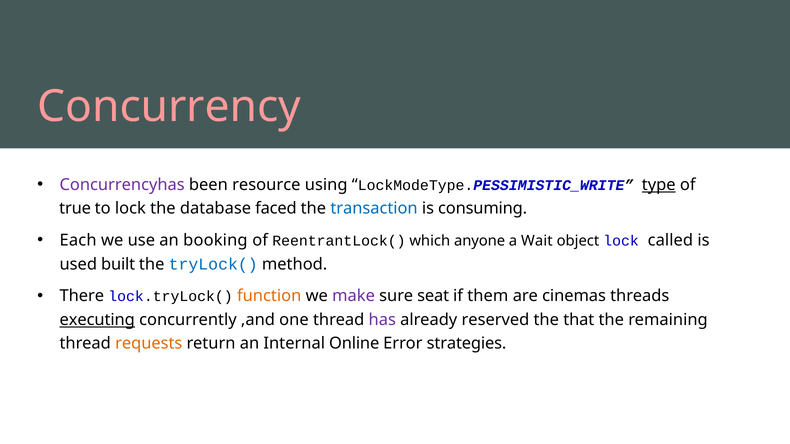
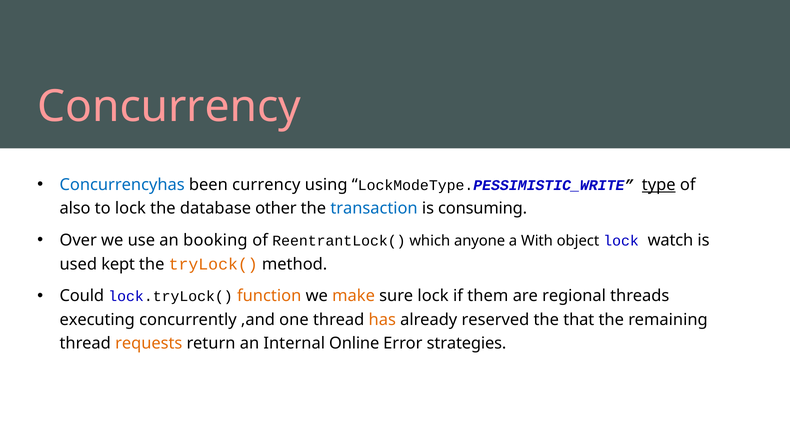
Concurrencyhas colour: purple -> blue
resource: resource -> currency
true: true -> also
faced: faced -> other
Each: Each -> Over
Wait: Wait -> With
called: called -> watch
built: built -> kept
tryLock( colour: blue -> orange
There: There -> Could
make colour: purple -> orange
sure seat: seat -> lock
cinemas: cinemas -> regional
executing underline: present -> none
has colour: purple -> orange
